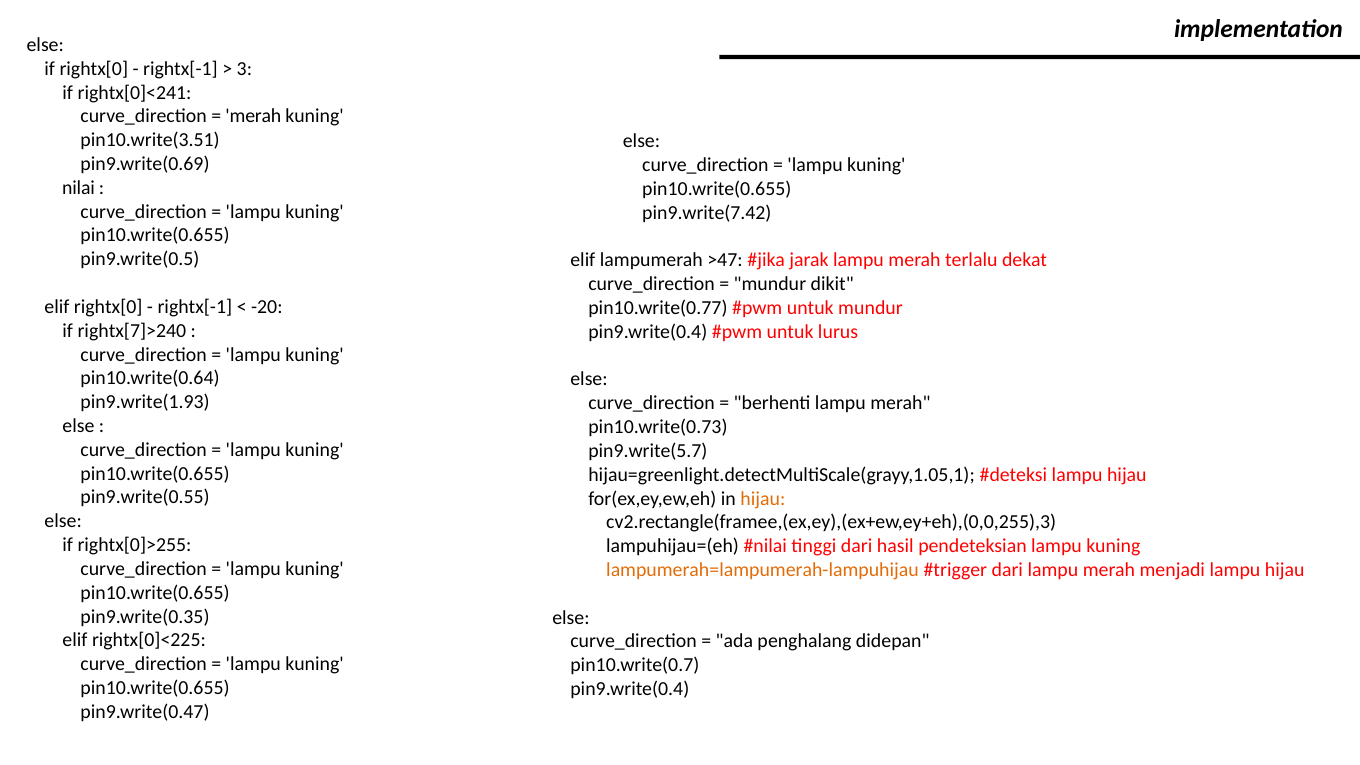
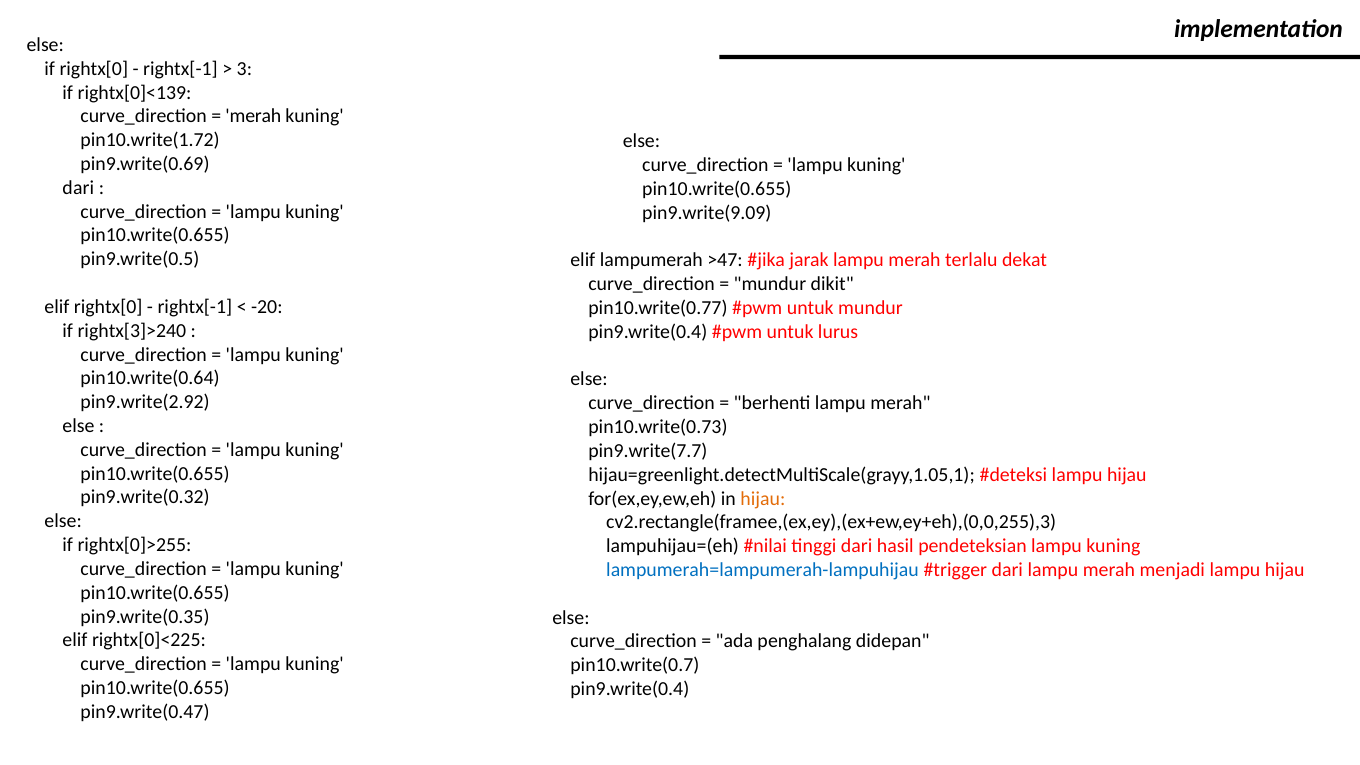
rightx[0]<241: rightx[0]<241 -> rightx[0]<139
pin10.write(3.51: pin10.write(3.51 -> pin10.write(1.72
nilai at (79, 188): nilai -> dari
pin9.write(7.42: pin9.write(7.42 -> pin9.write(9.09
rightx[7]>240: rightx[7]>240 -> rightx[3]>240
pin9.write(1.93: pin9.write(1.93 -> pin9.write(2.92
pin9.write(5.7: pin9.write(5.7 -> pin9.write(7.7
pin9.write(0.55: pin9.write(0.55 -> pin9.write(0.32
lampumerah=lampumerah-lampuhijau colour: orange -> blue
